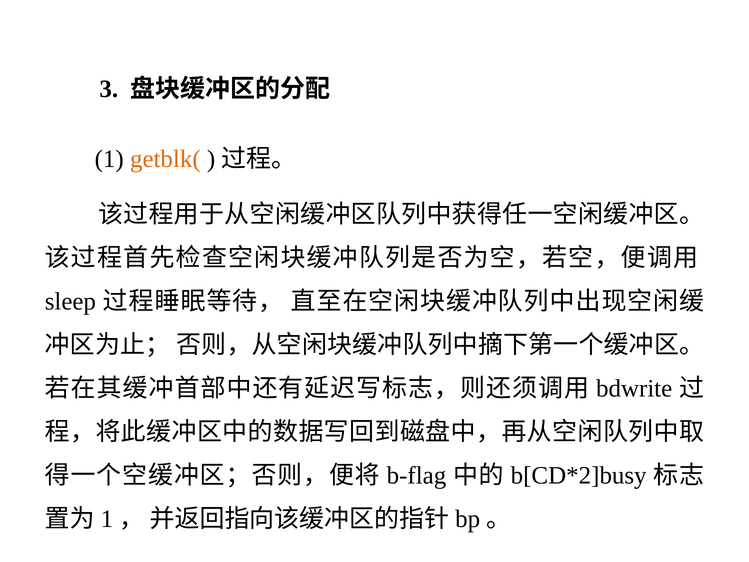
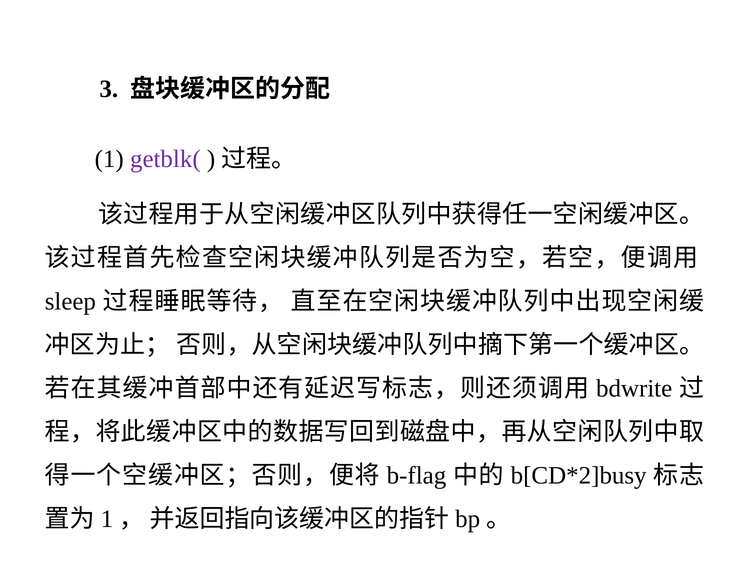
getblk( colour: orange -> purple
